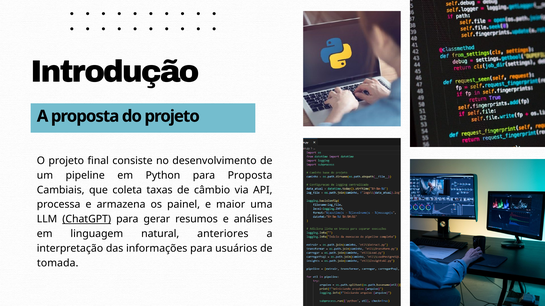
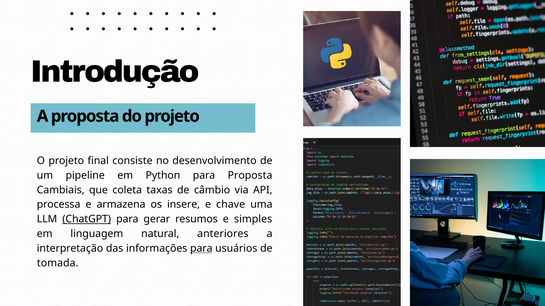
painel: painel -> insere
maior: maior -> chave
análises: análises -> simples
para at (201, 249) underline: none -> present
